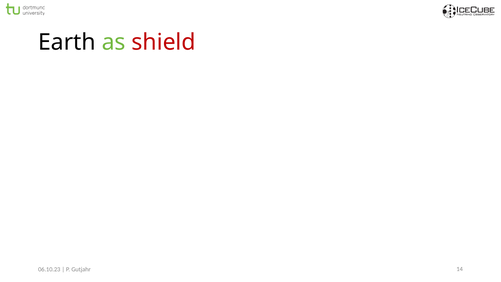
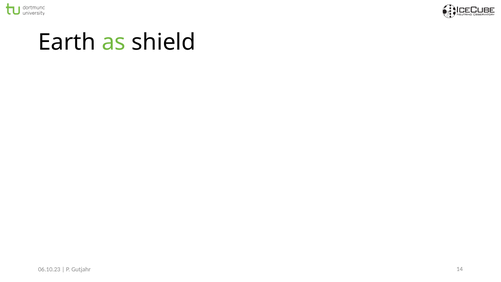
shield colour: red -> black
